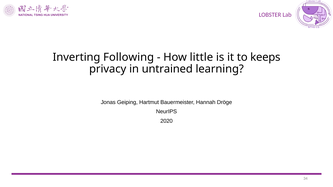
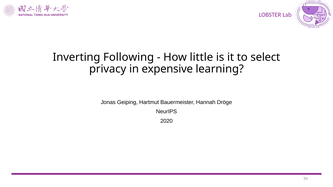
keeps: keeps -> select
untrained: untrained -> expensive
